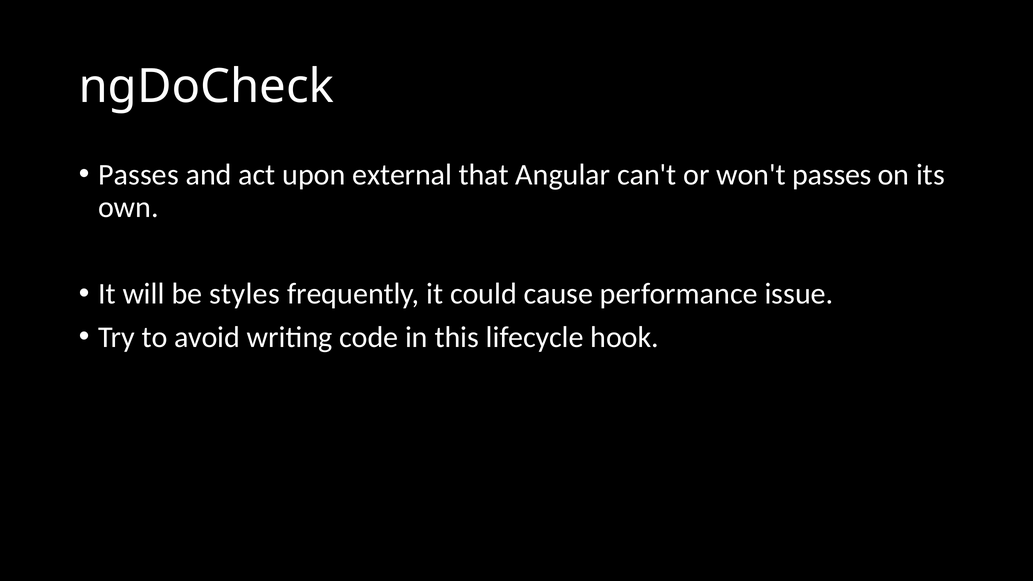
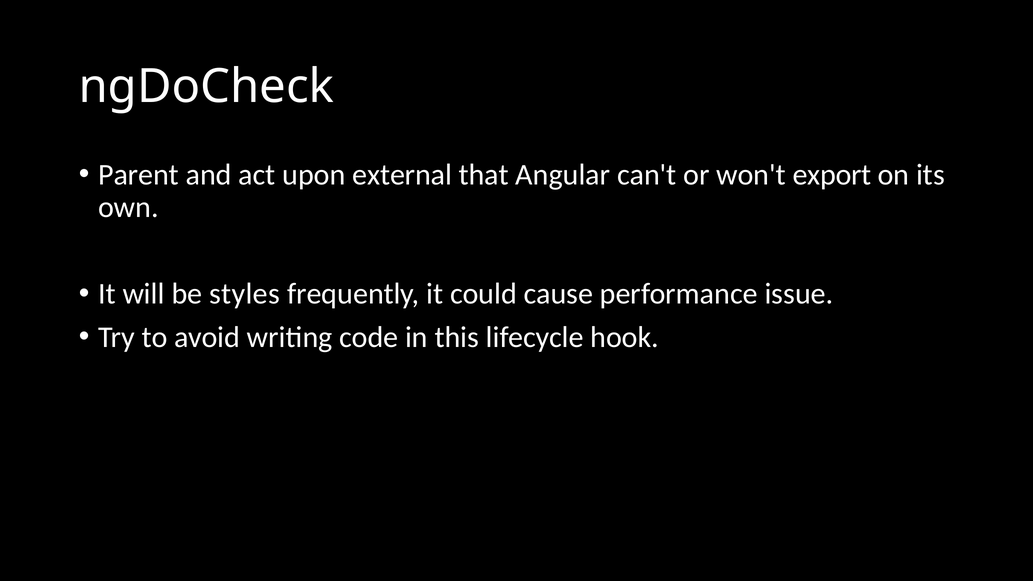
Passes at (138, 175): Passes -> Parent
won't passes: passes -> export
